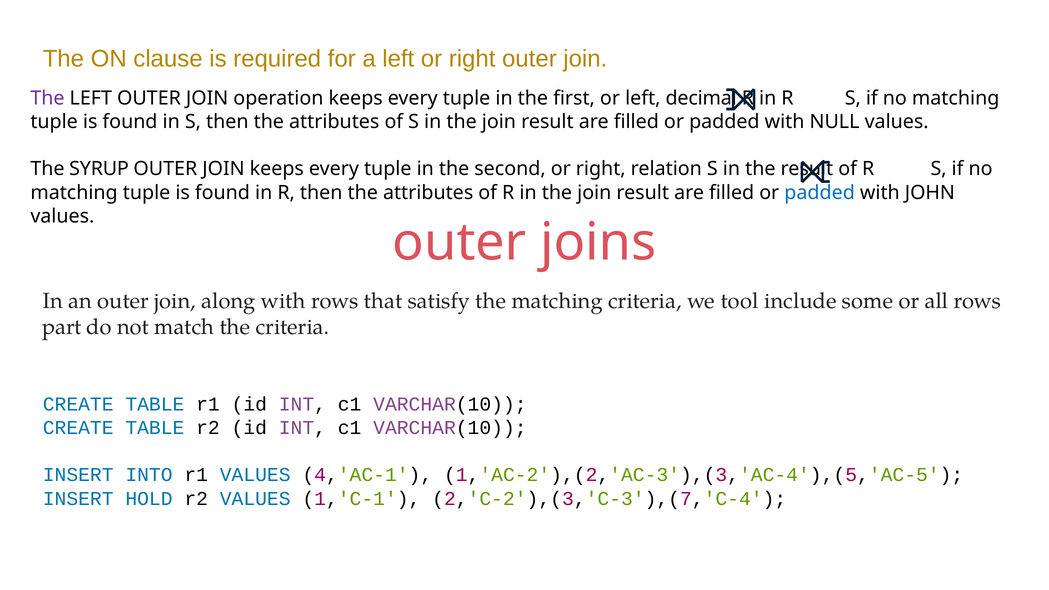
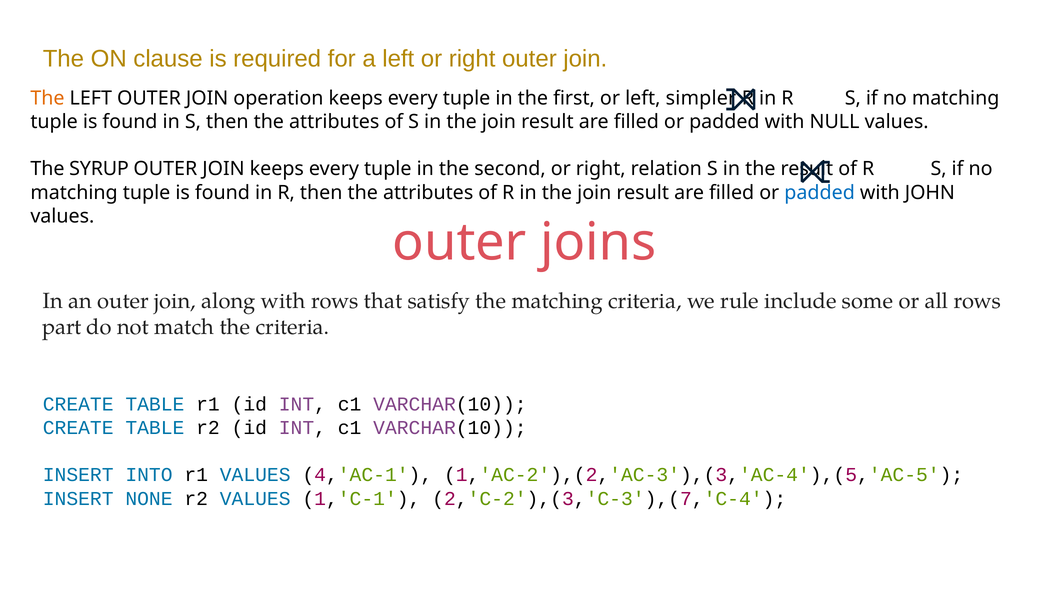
The at (47, 98) colour: purple -> orange
decimal: decimal -> simpler
tool: tool -> rule
HOLD: HOLD -> NONE
